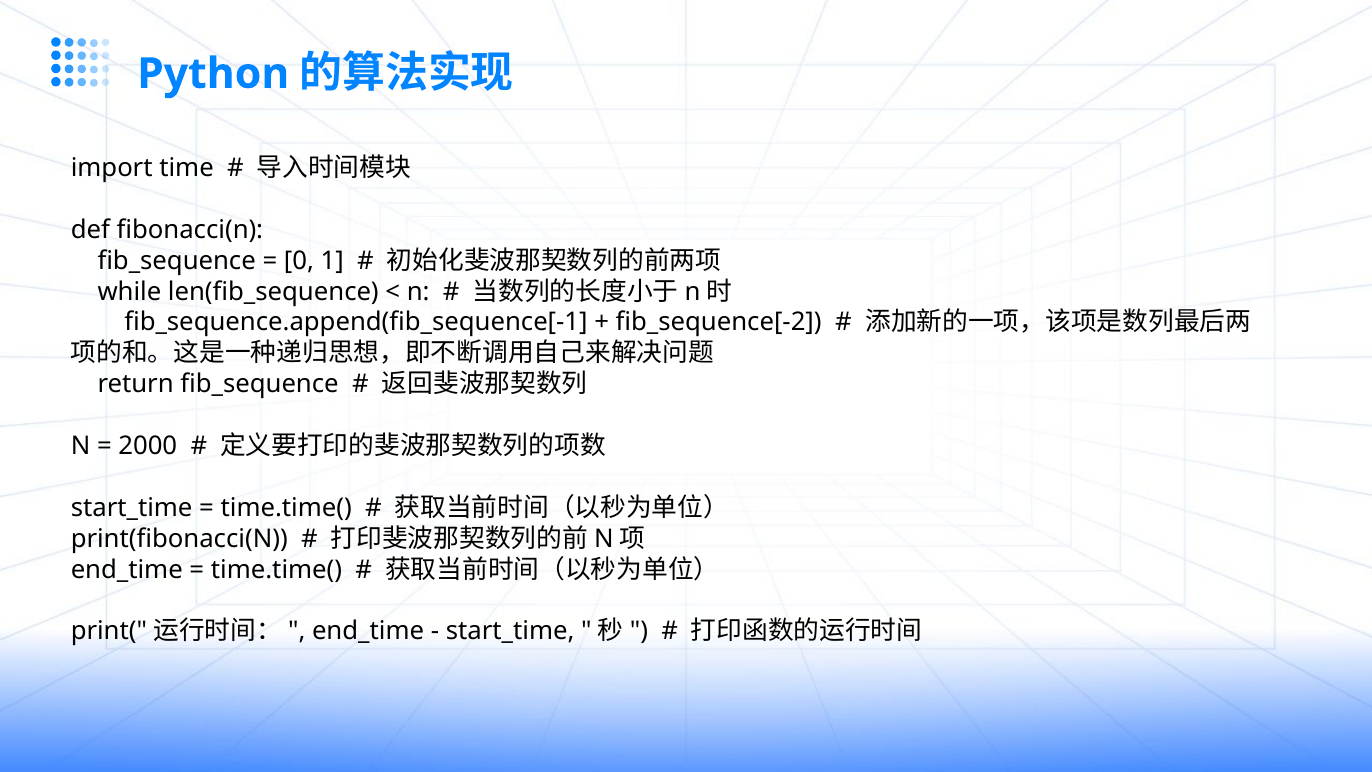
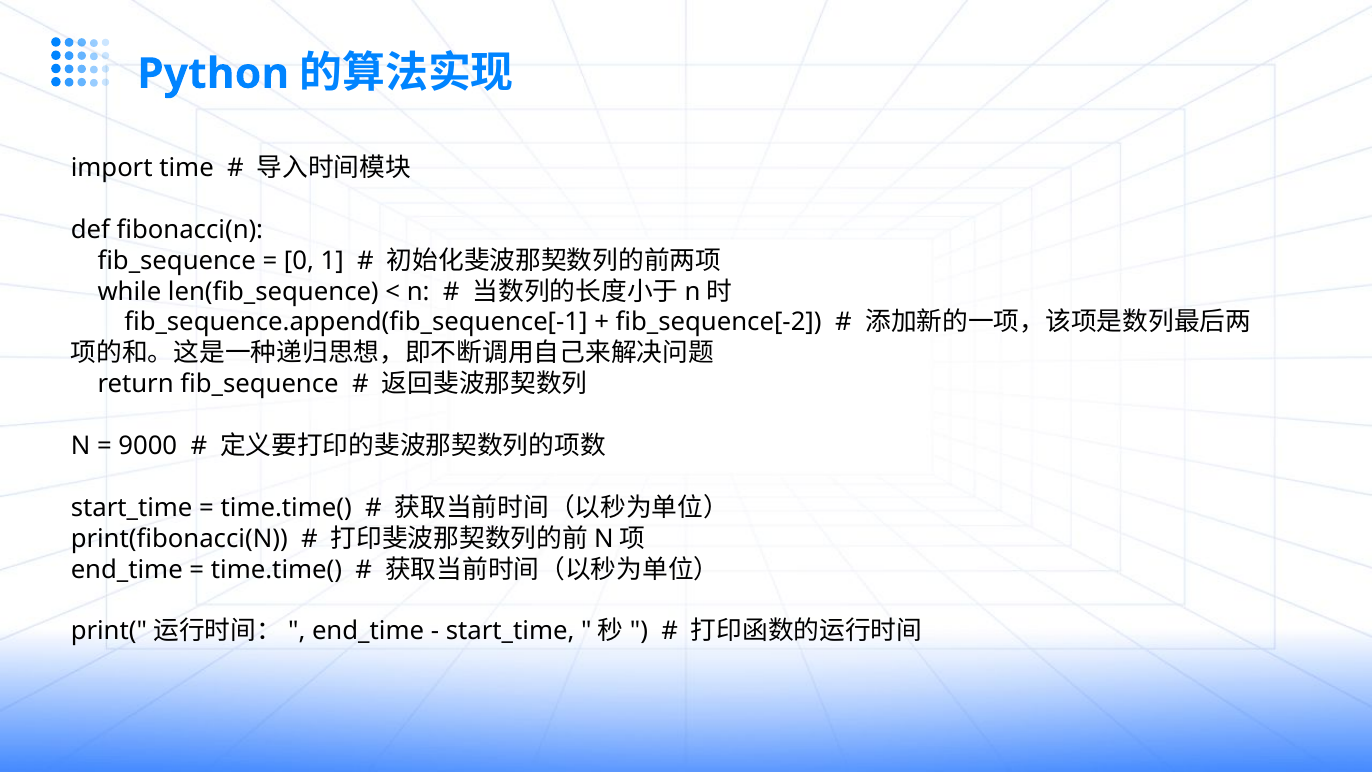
2000: 2000 -> 9000
